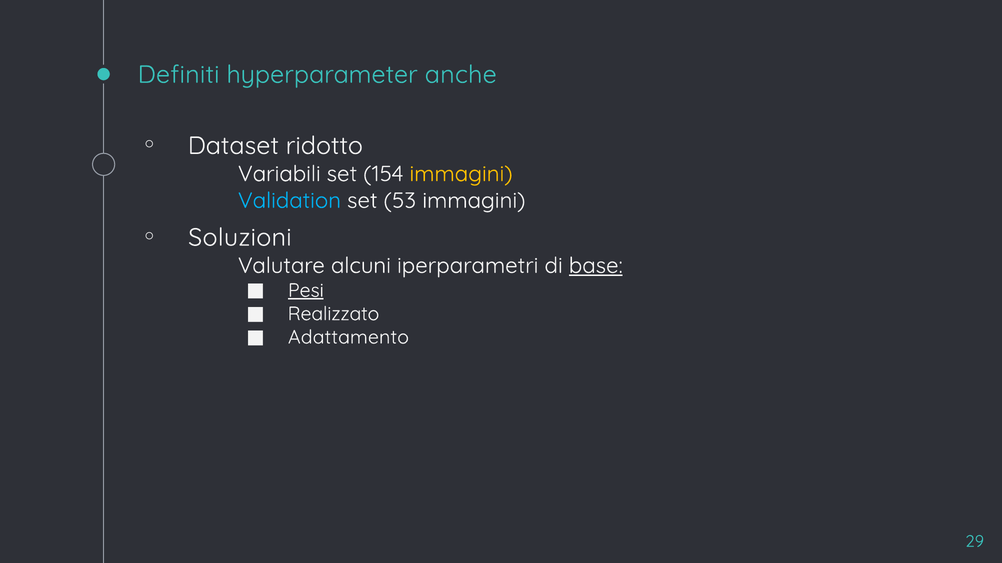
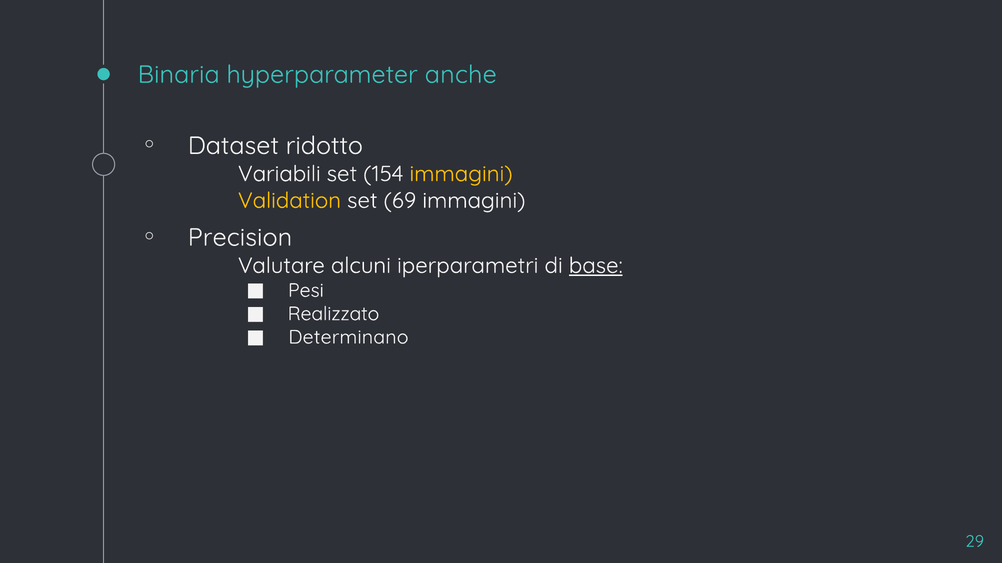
Definiti: Definiti -> Binaria
Validation colour: light blue -> yellow
53: 53 -> 69
Soluzioni: Soluzioni -> Precision
Pesi underline: present -> none
Adattamento: Adattamento -> Determinano
